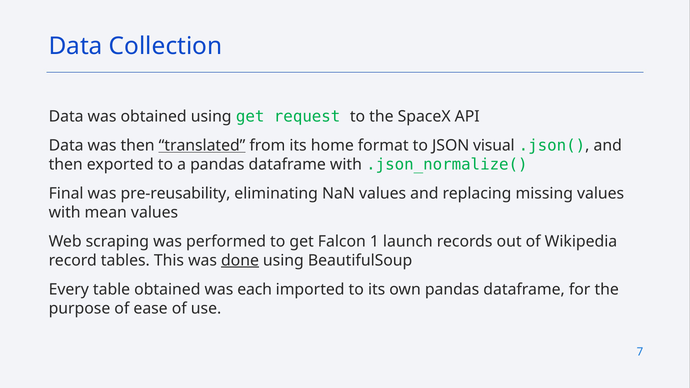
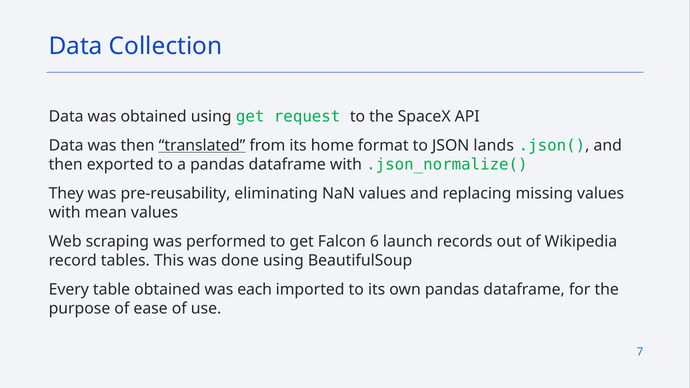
visual: visual -> lands
Final: Final -> They
1: 1 -> 6
done underline: present -> none
